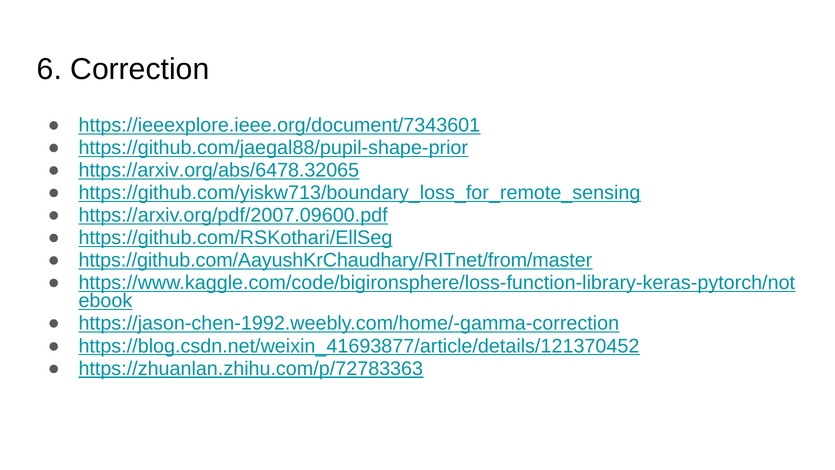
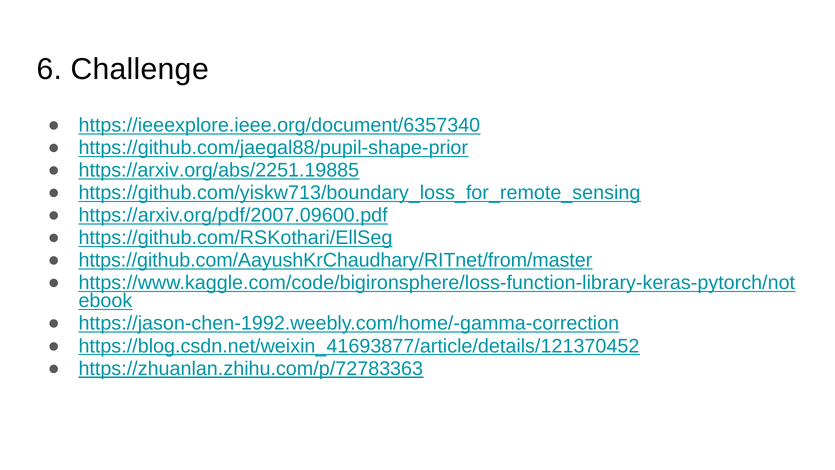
Correction: Correction -> Challenge
https://ieeexplore.ieee.org/document/7343601: https://ieeexplore.ieee.org/document/7343601 -> https://ieeexplore.ieee.org/document/6357340
https://arxiv.org/abs/6478.32065: https://arxiv.org/abs/6478.32065 -> https://arxiv.org/abs/2251.19885
